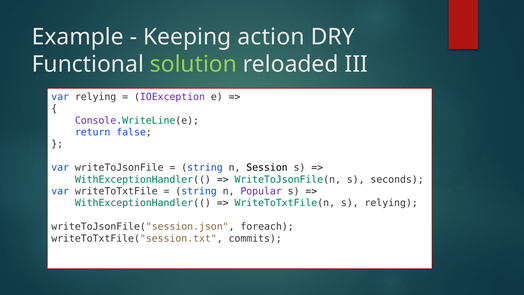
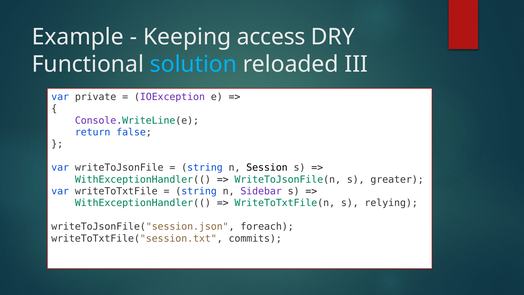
action: action -> access
solution colour: light green -> light blue
var relying: relying -> private
seconds: seconds -> greater
Popular: Popular -> Sidebar
